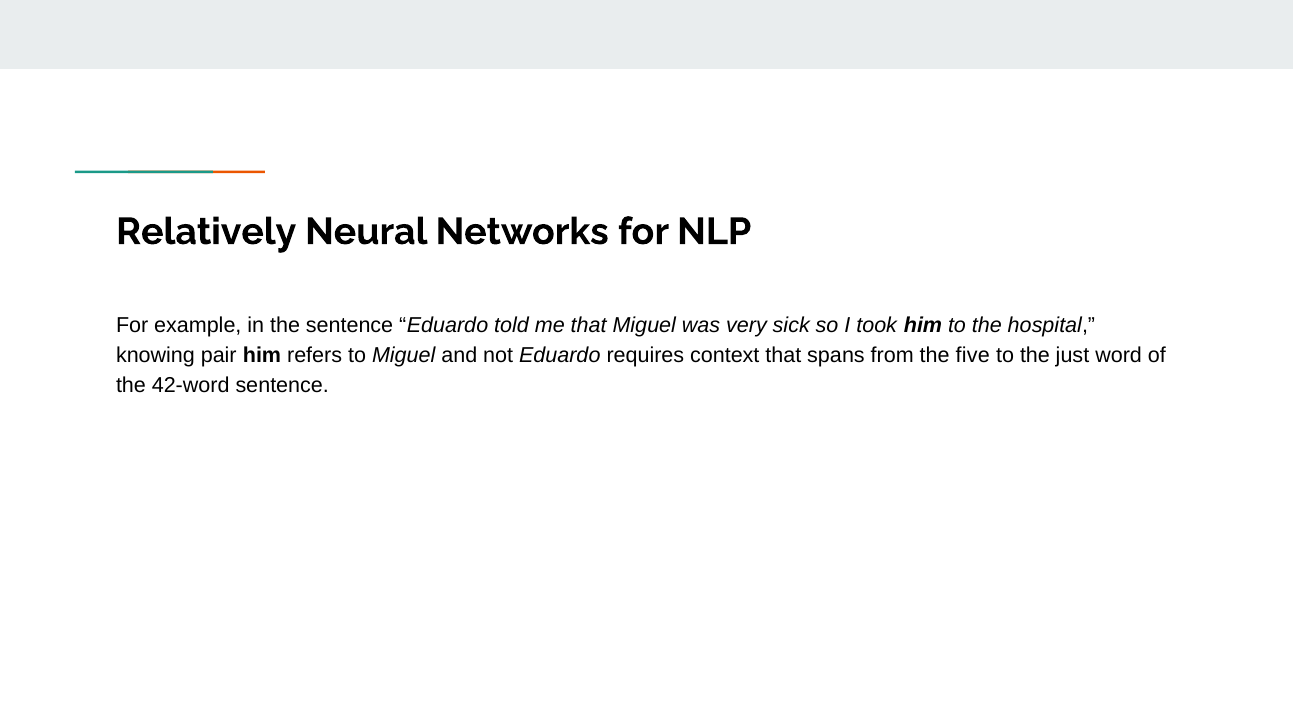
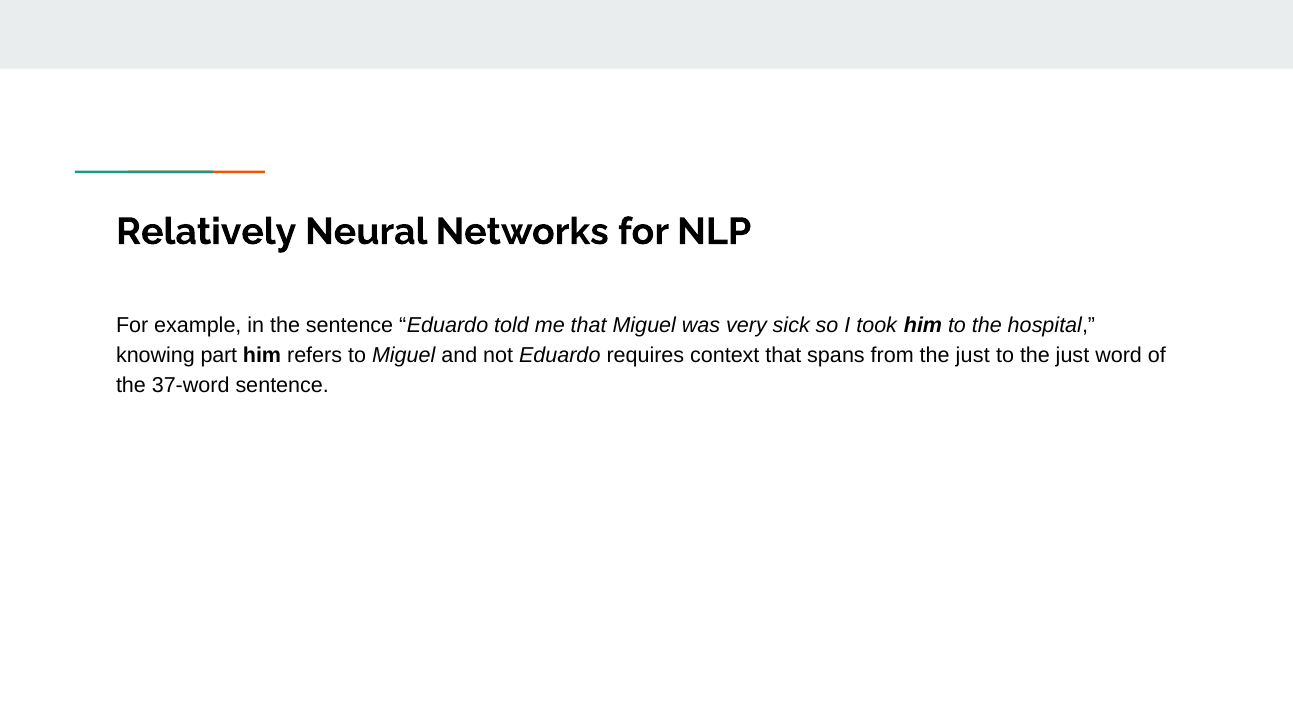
pair: pair -> part
from the five: five -> just
42-word: 42-word -> 37-word
